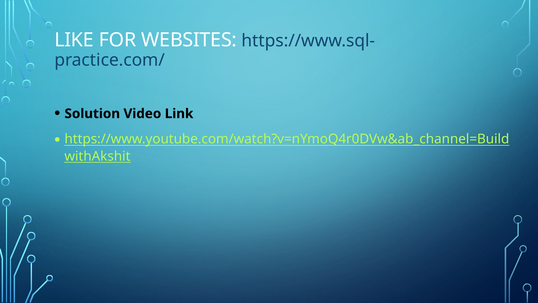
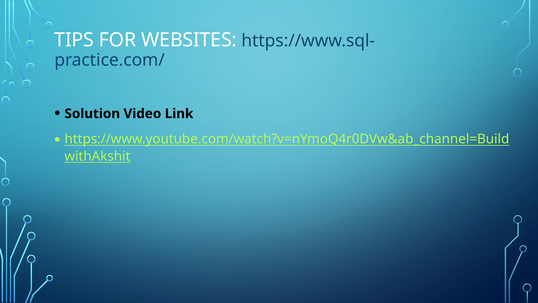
LIKE: LIKE -> TIPS
